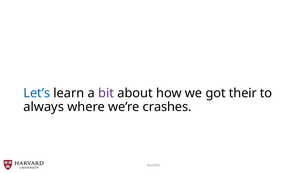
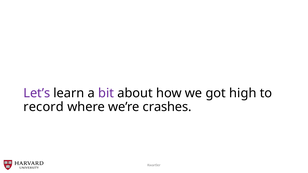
Let’s colour: blue -> purple
their: their -> high
always: always -> record
